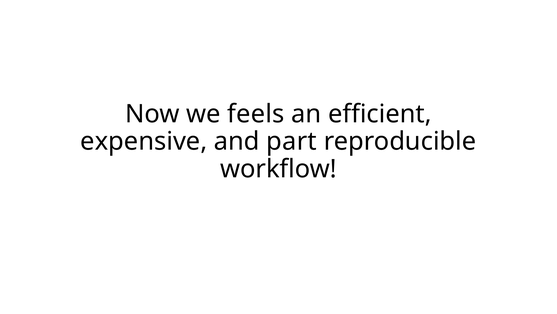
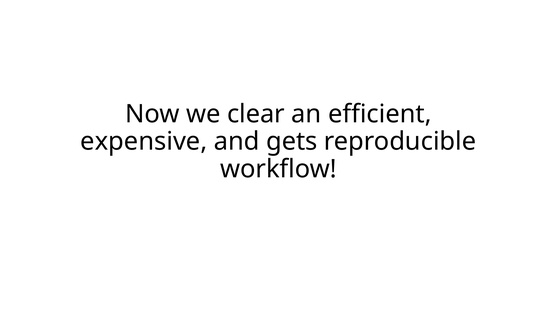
feels: feels -> clear
part: part -> gets
